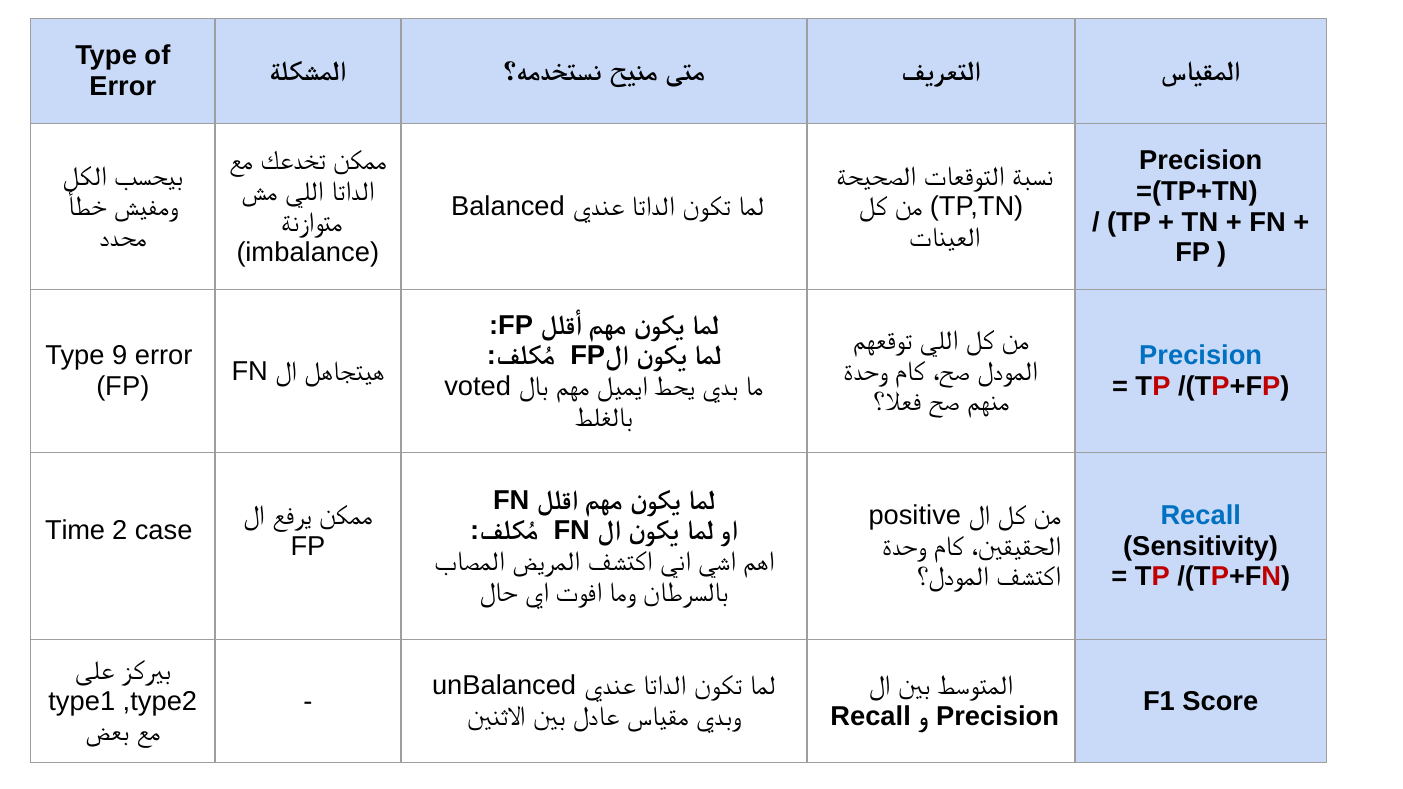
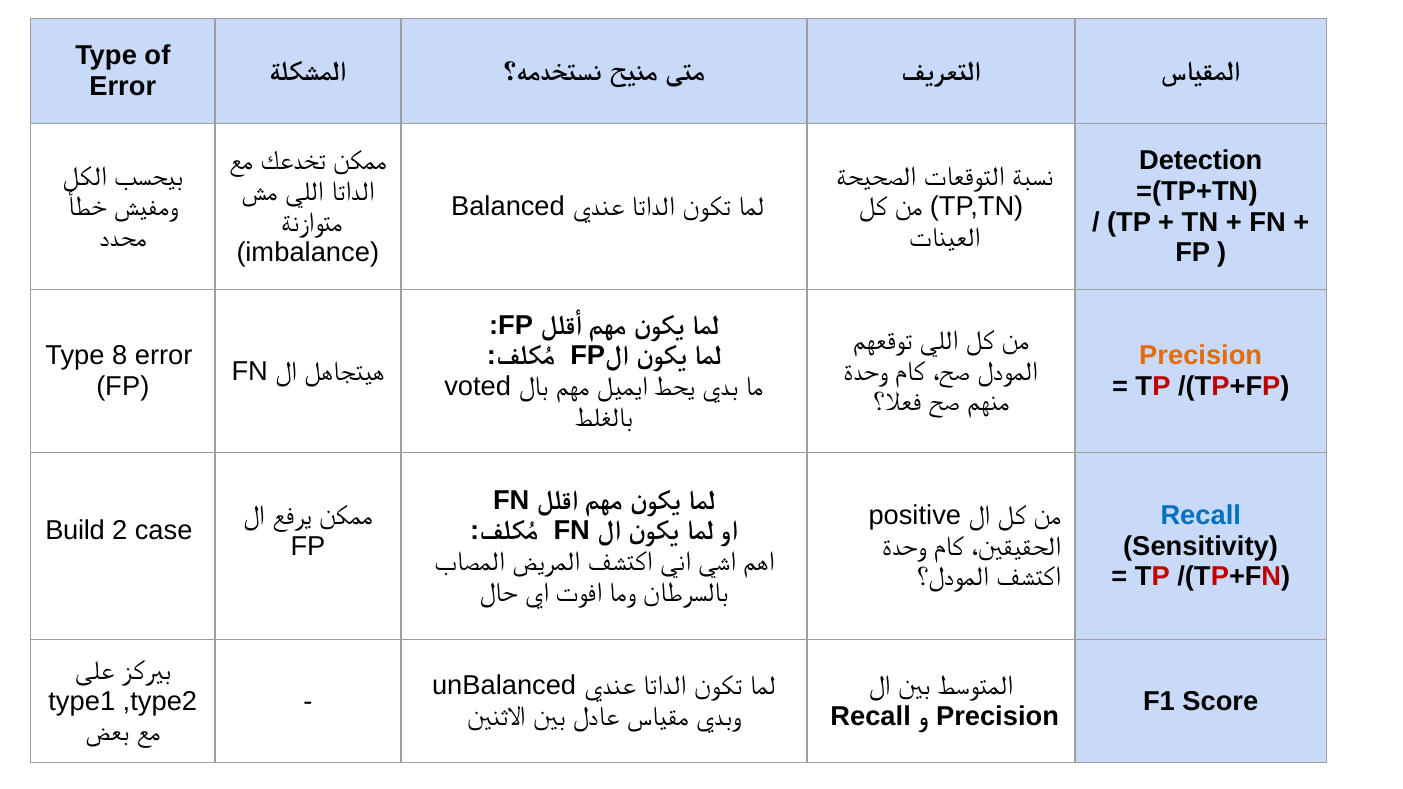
Precision at (1201, 161): Precision -> Detection
9: 9 -> 8
Precision at (1201, 356) colour: blue -> orange
Time: Time -> Build
